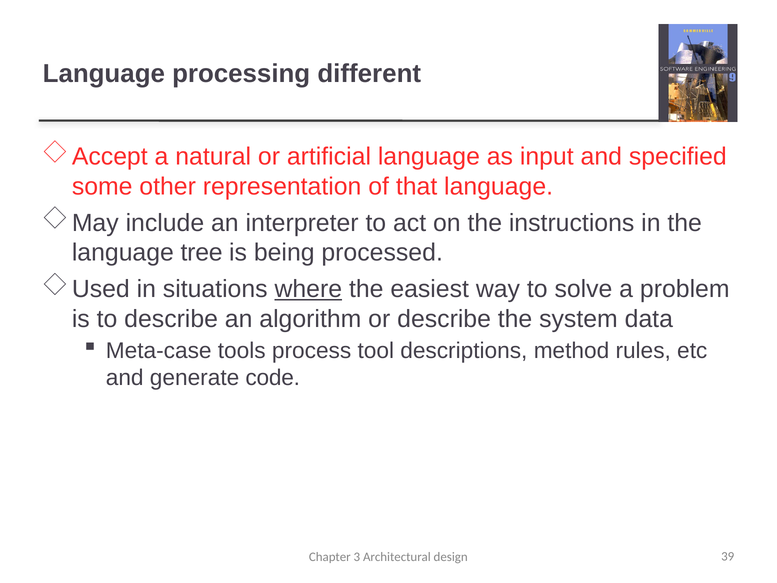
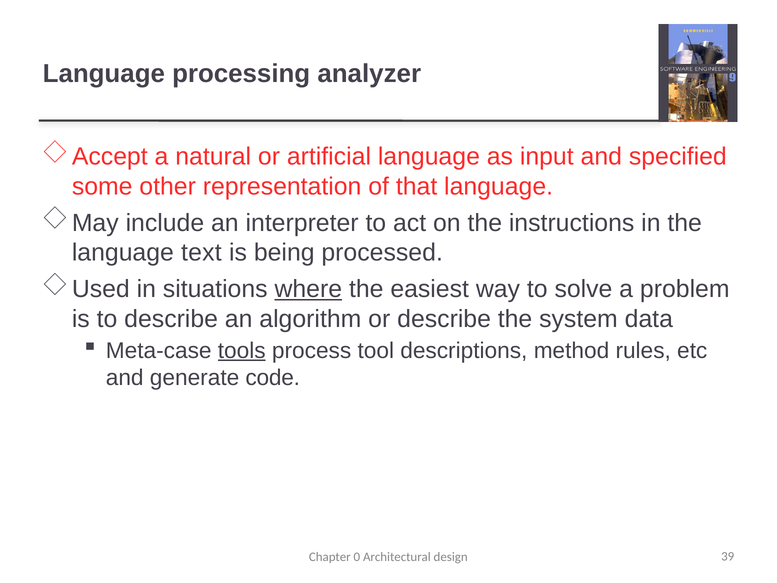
different: different -> analyzer
tree: tree -> text
tools underline: none -> present
3: 3 -> 0
